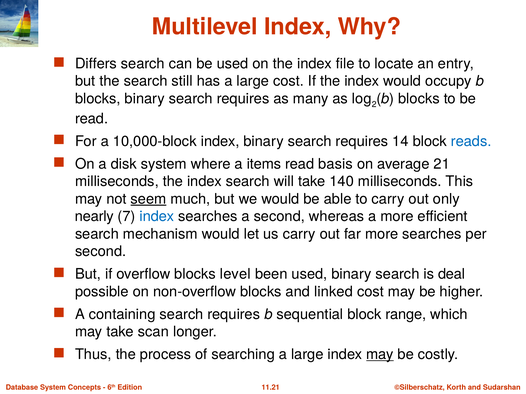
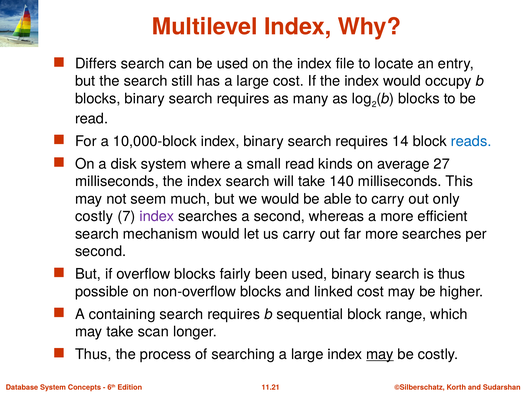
items: items -> small
basis: basis -> kinds
21: 21 -> 27
seem underline: present -> none
nearly at (94, 217): nearly -> costly
index at (157, 217) colour: blue -> purple
level: level -> fairly
is deal: deal -> thus
